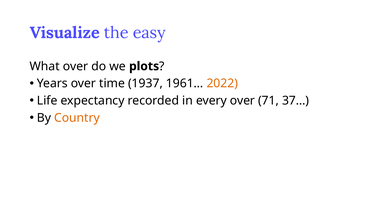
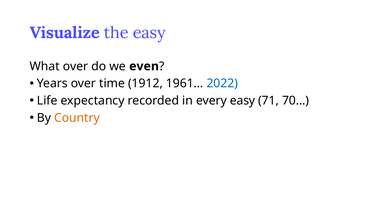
plots: plots -> even
1937: 1937 -> 1912
2022 colour: orange -> blue
every over: over -> easy
37…: 37… -> 70…
